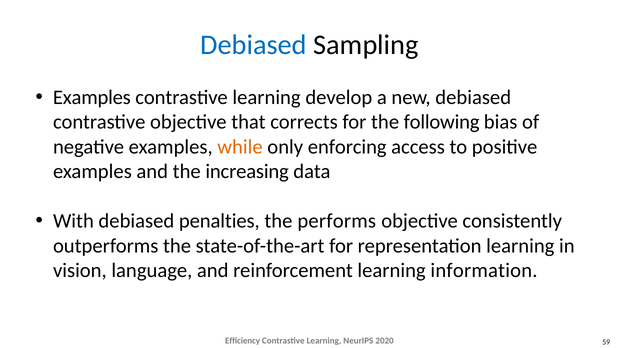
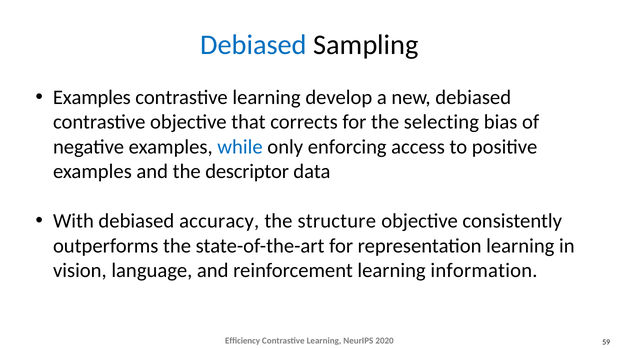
following: following -> selecting
while colour: orange -> blue
increasing: increasing -> descriptor
penalties: penalties -> accuracy
performs: performs -> structure
